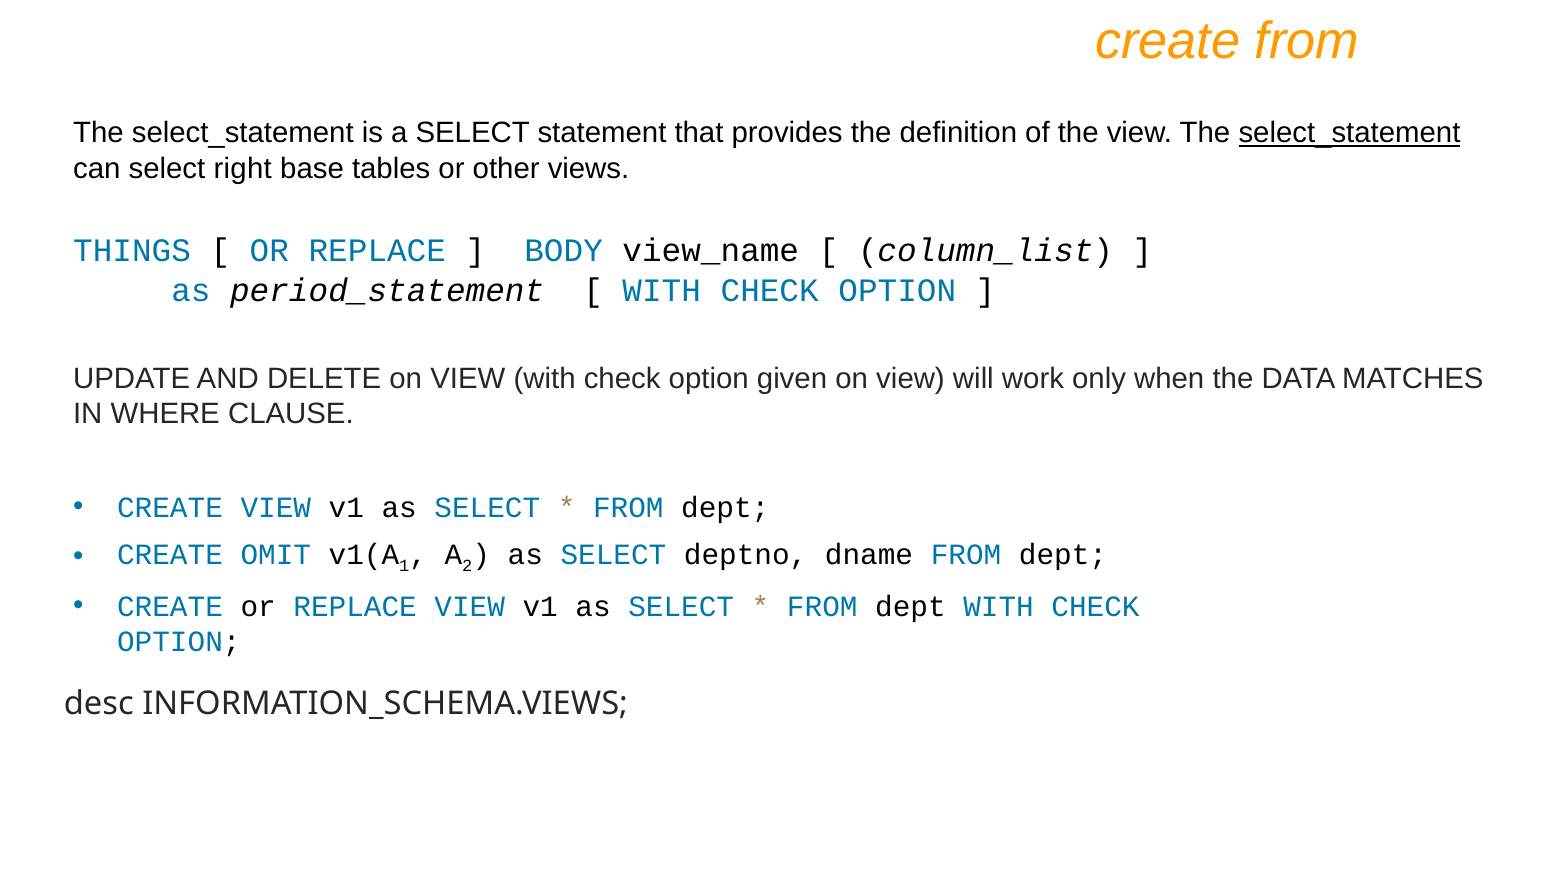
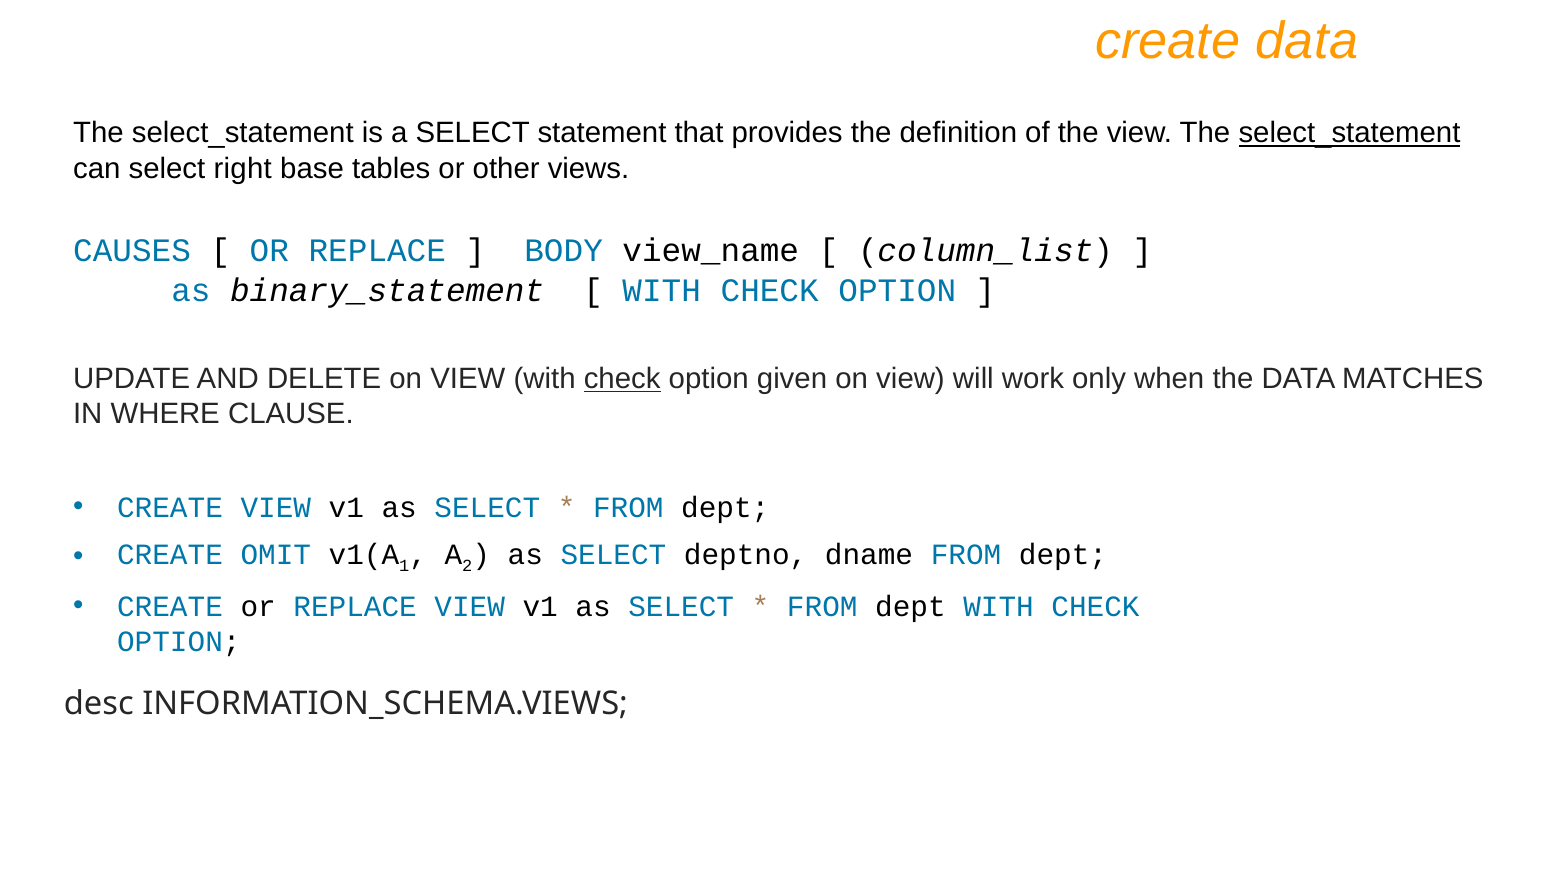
create from: from -> data
THINGS: THINGS -> CAUSES
period_statement: period_statement -> binary_statement
check at (622, 379) underline: none -> present
